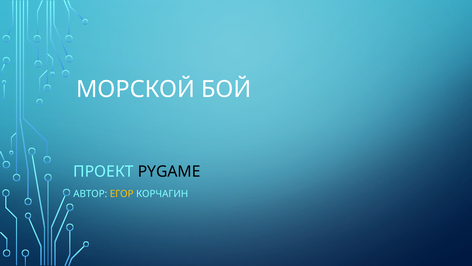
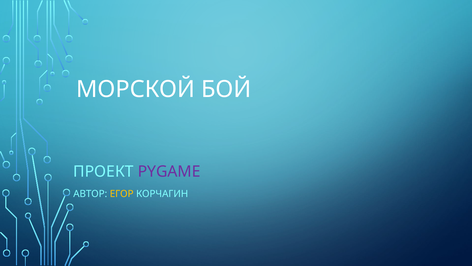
PYGAME colour: black -> purple
